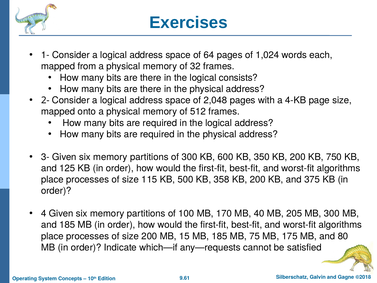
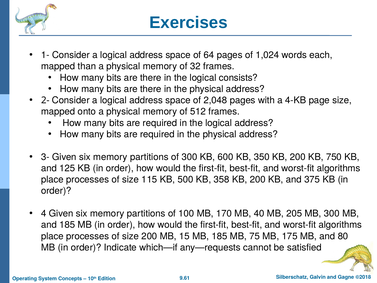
from: from -> than
